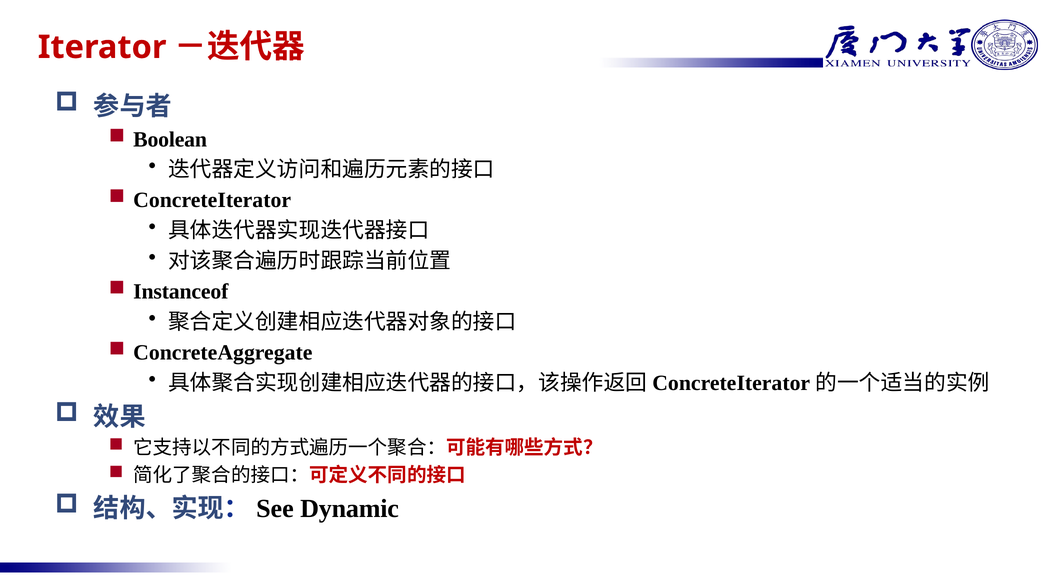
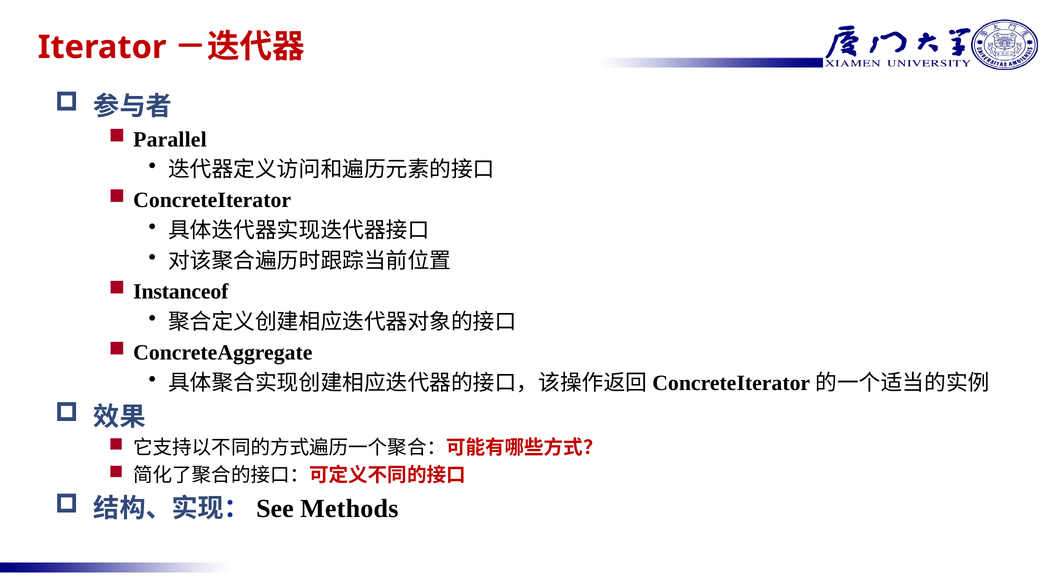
Boolean: Boolean -> Parallel
Dynamic: Dynamic -> Methods
